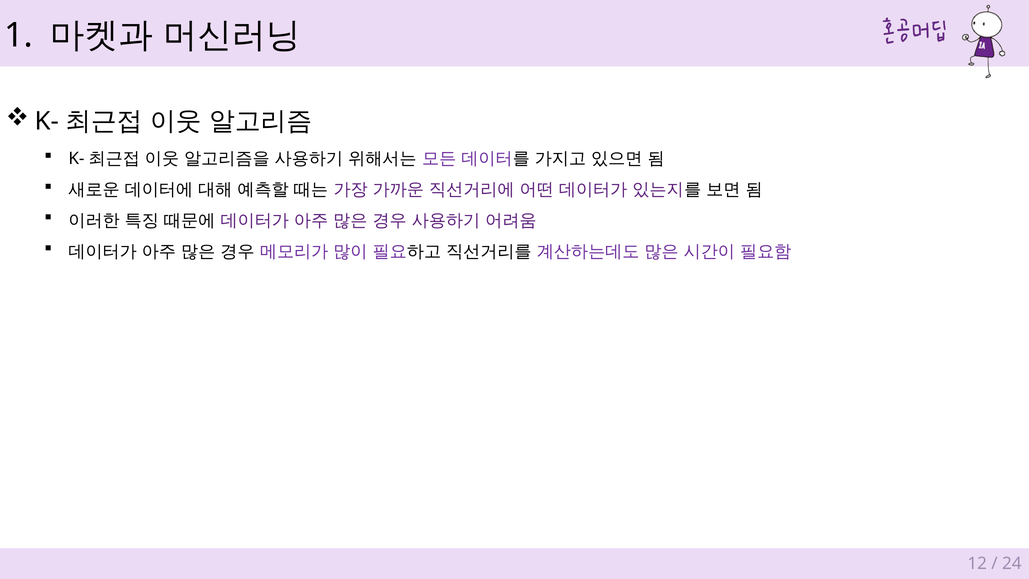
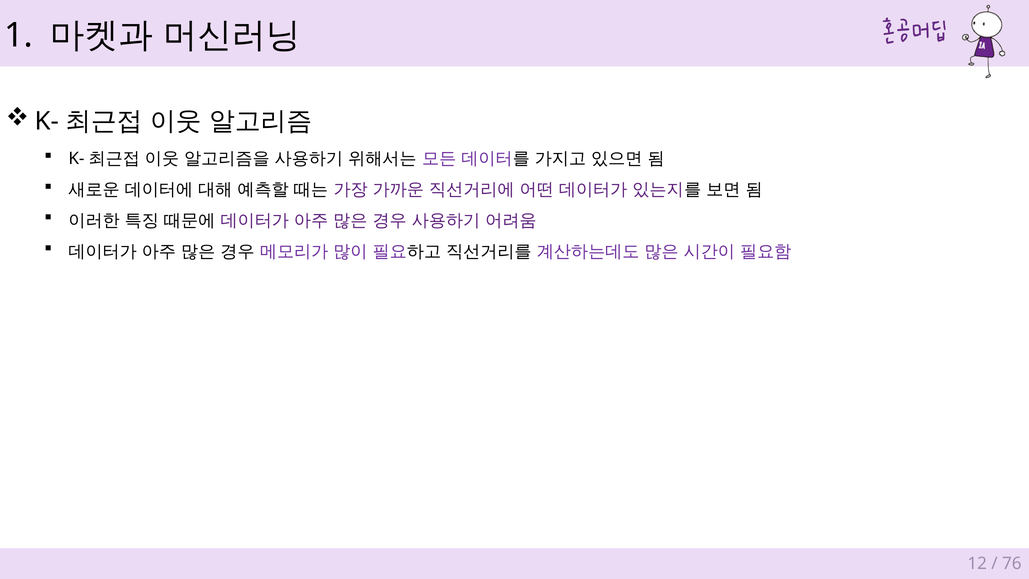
24: 24 -> 76
